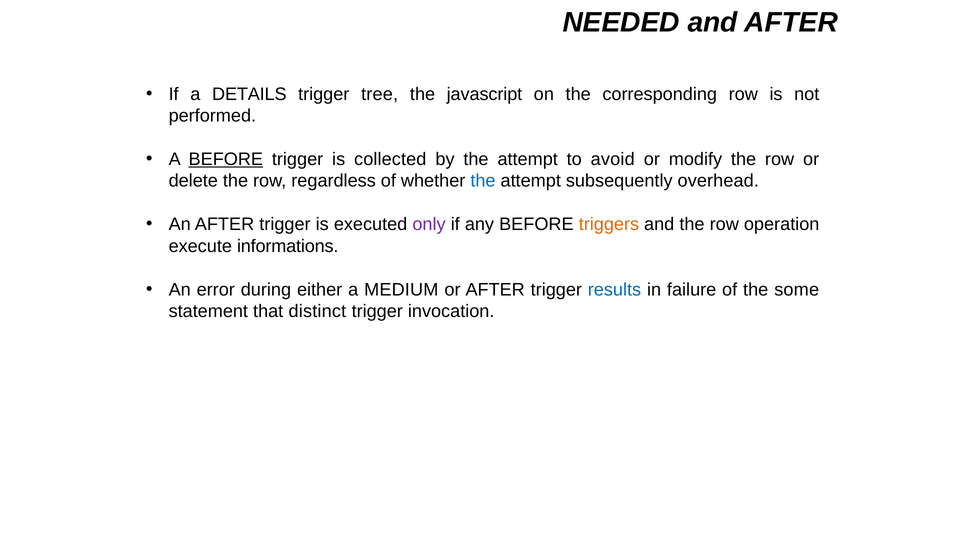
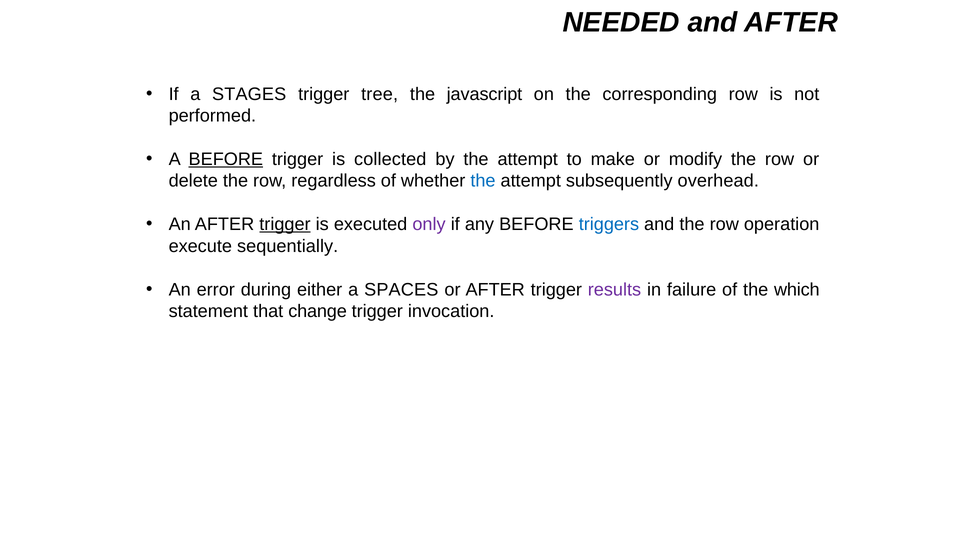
DETAILS: DETAILS -> STAGES
avoid: avoid -> make
trigger at (285, 225) underline: none -> present
triggers colour: orange -> blue
informations: informations -> sequentially
MEDIUM: MEDIUM -> SPACES
results colour: blue -> purple
some: some -> which
distinct: distinct -> change
